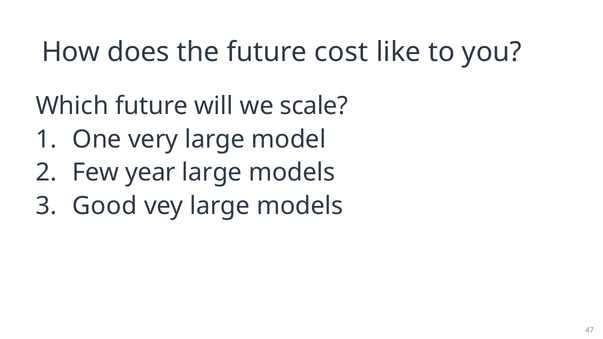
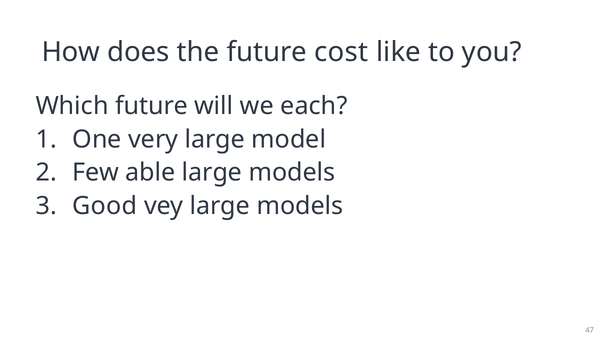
scale: scale -> each
year: year -> able
